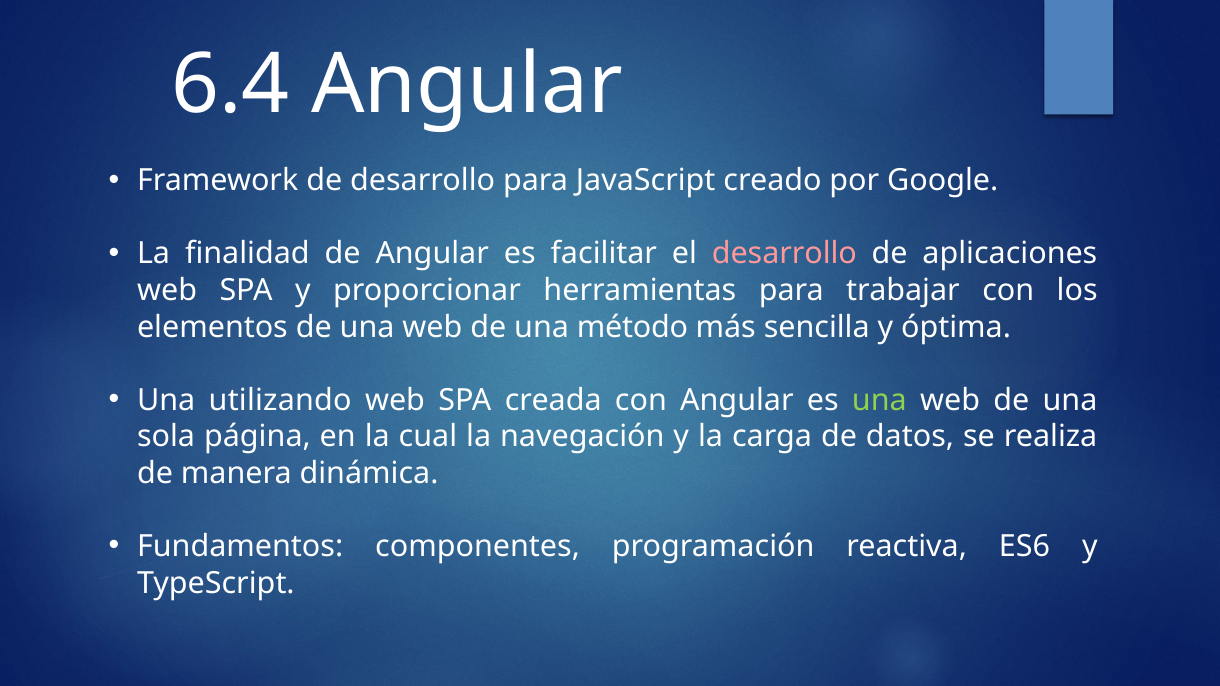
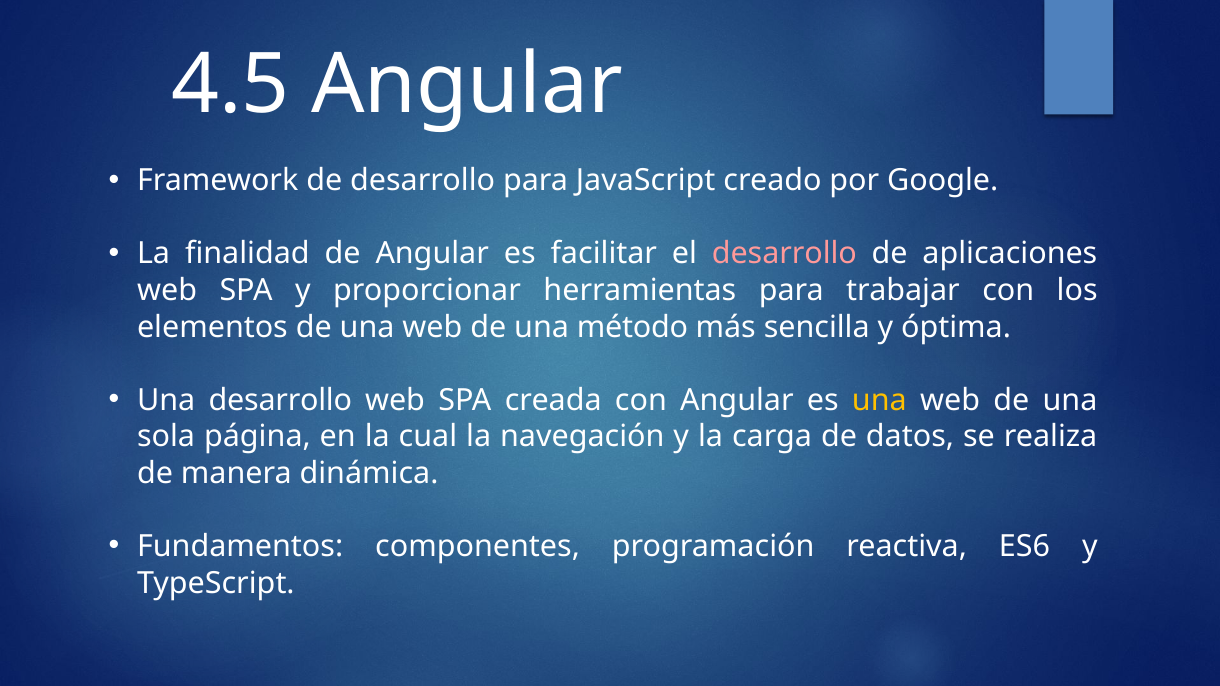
6.4: 6.4 -> 4.5
Una utilizando: utilizando -> desarrollo
una at (879, 400) colour: light green -> yellow
